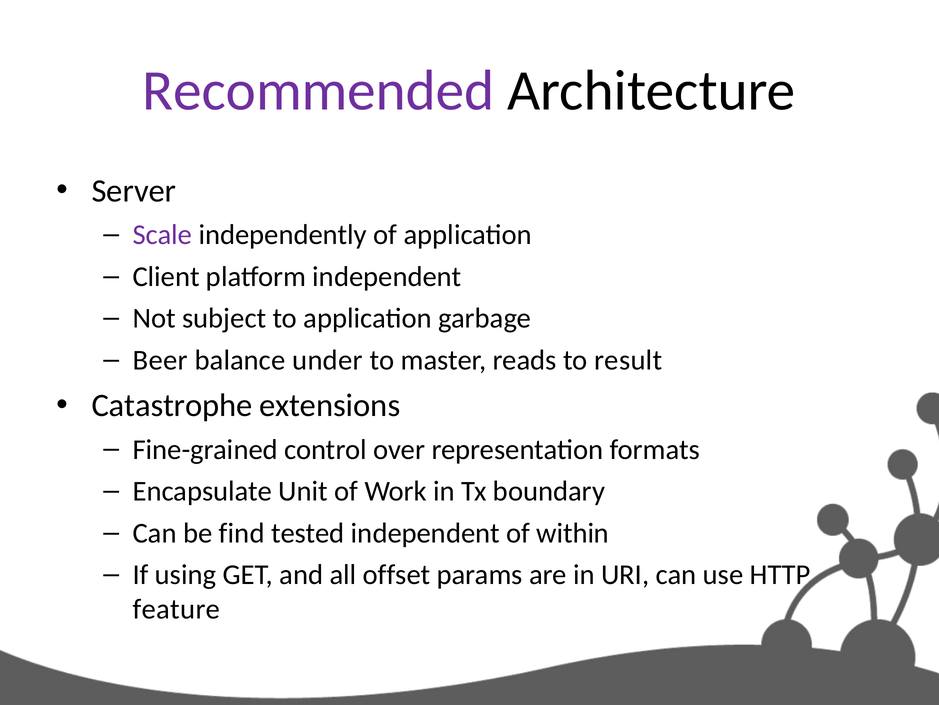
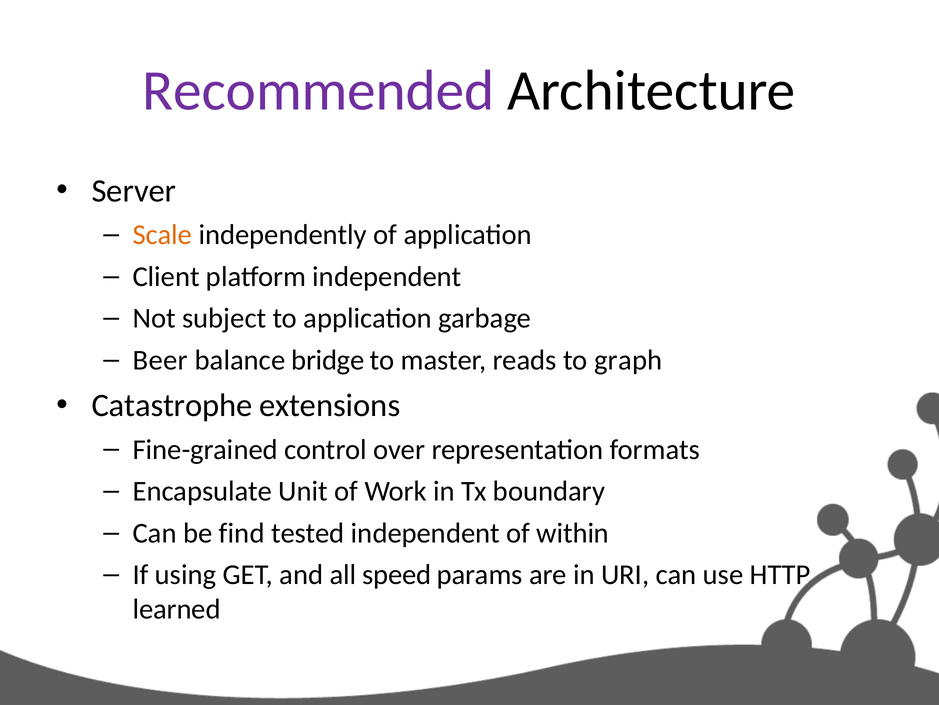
Scale colour: purple -> orange
under: under -> bridge
result: result -> graph
offset: offset -> speed
feature: feature -> learned
